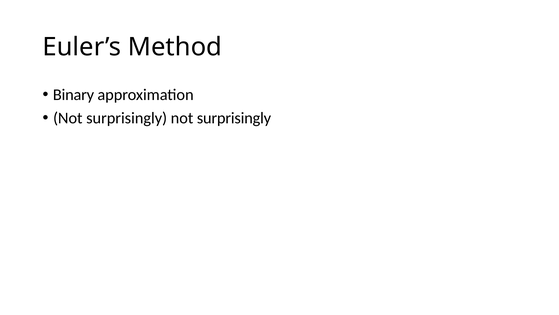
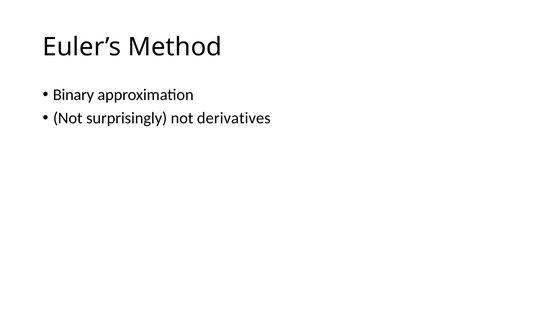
surprisingly not surprisingly: surprisingly -> derivatives
